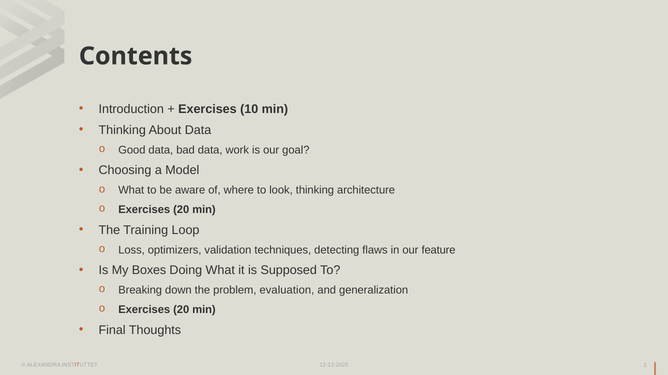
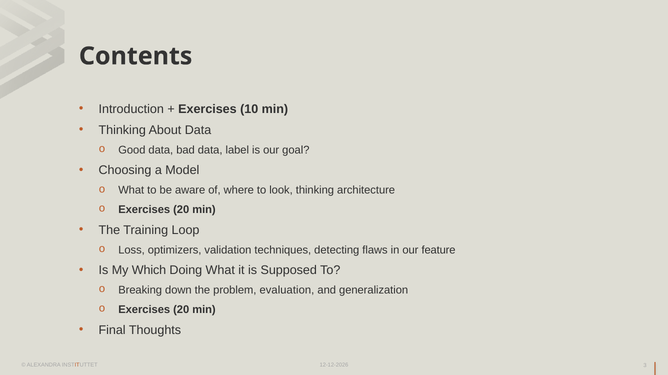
work: work -> label
Boxes: Boxes -> Which
